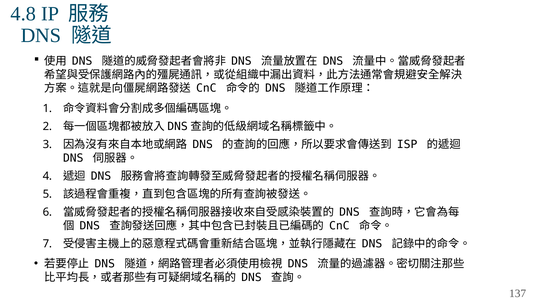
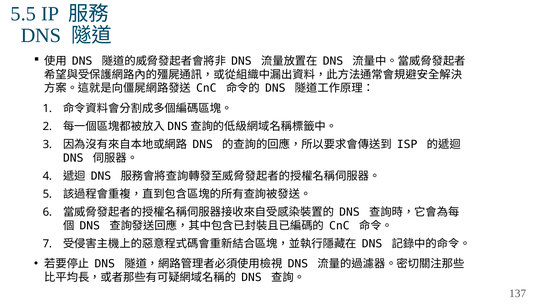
4.8: 4.8 -> 5.5
